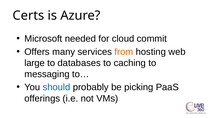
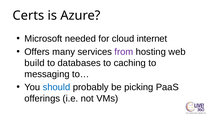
commit: commit -> internet
from colour: orange -> purple
large: large -> build
